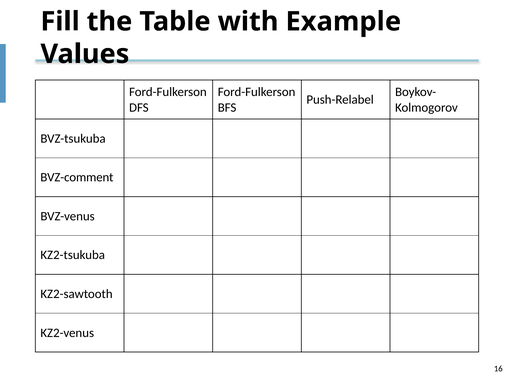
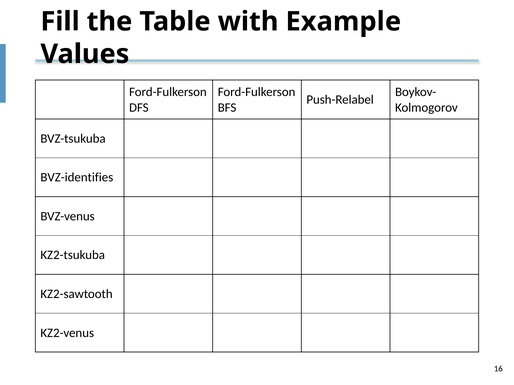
BVZ-comment: BVZ-comment -> BVZ-identifies
